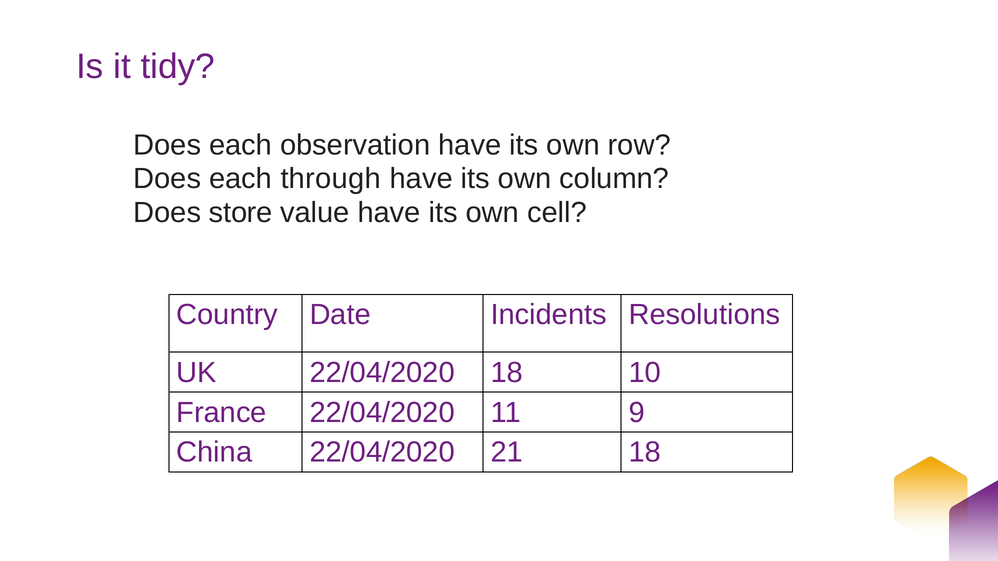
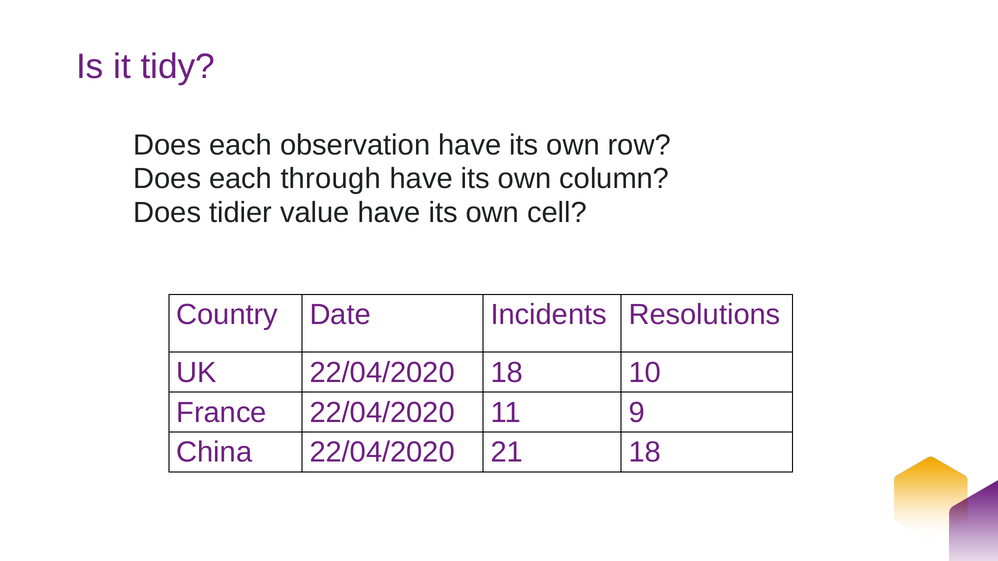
store: store -> tidier
